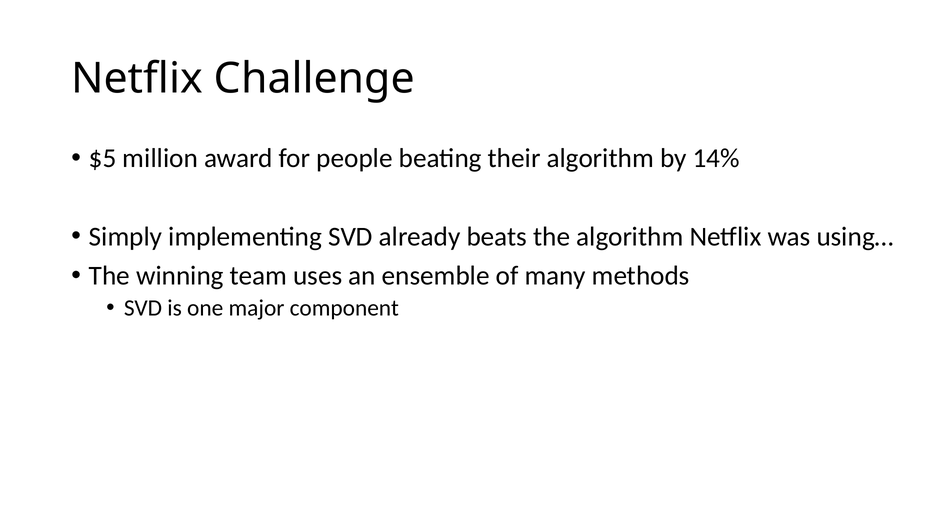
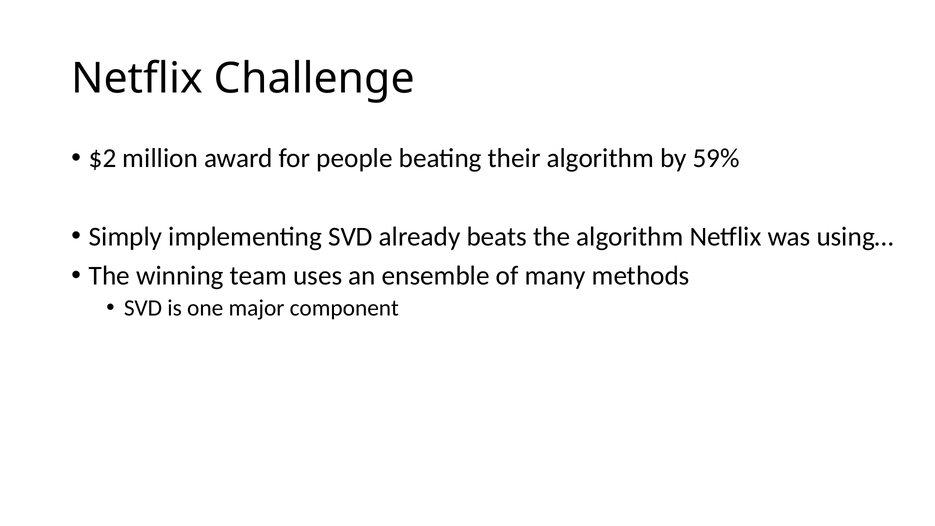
$5: $5 -> $2
14%: 14% -> 59%
